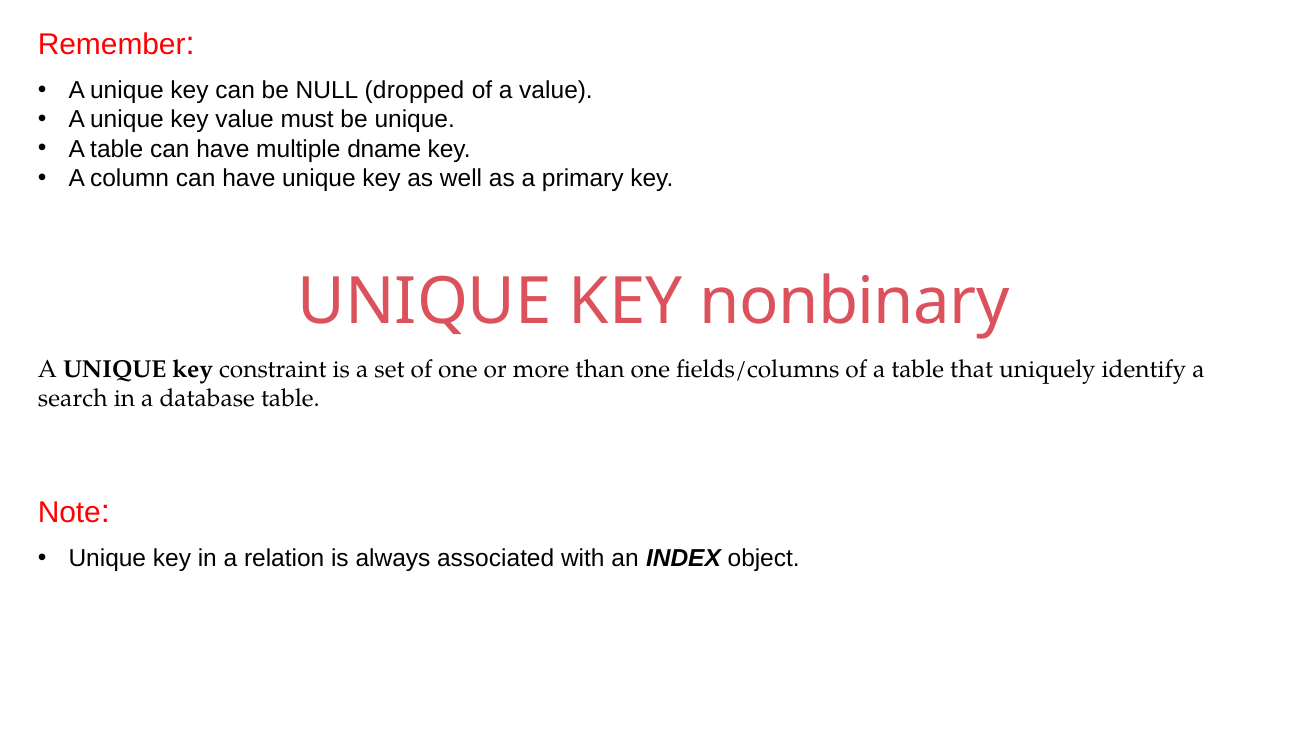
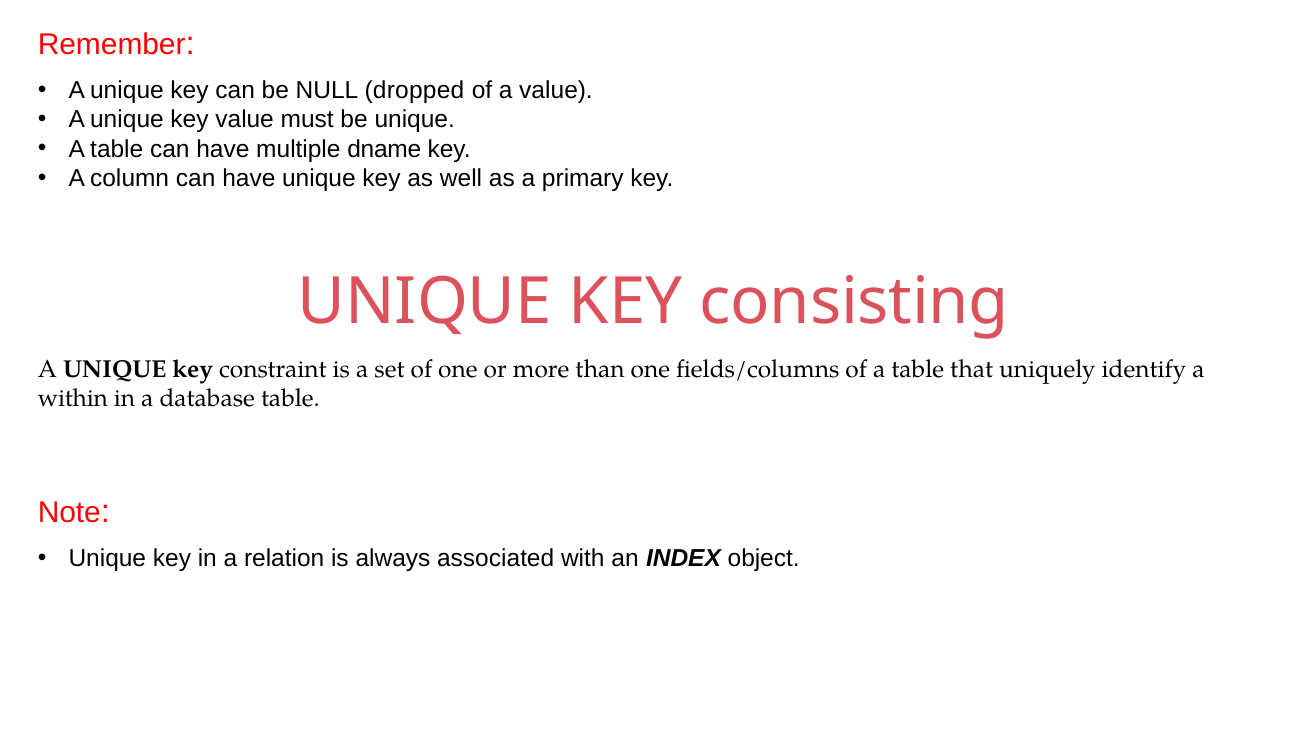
nonbinary: nonbinary -> consisting
search: search -> within
